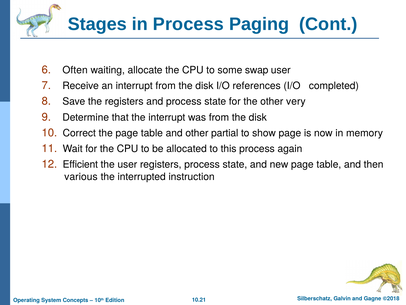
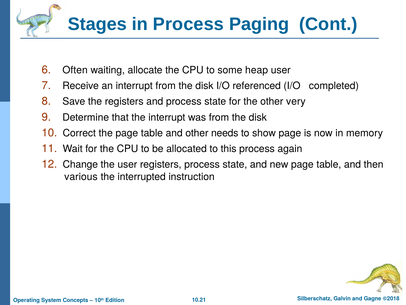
swap: swap -> heap
references: references -> referenced
partial: partial -> needs
Efficient: Efficient -> Change
